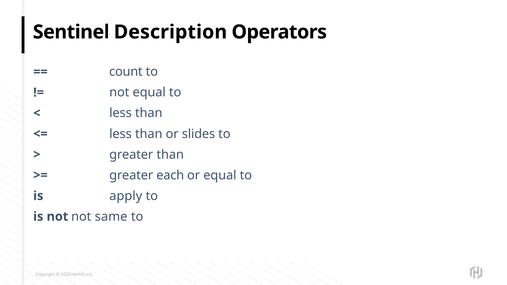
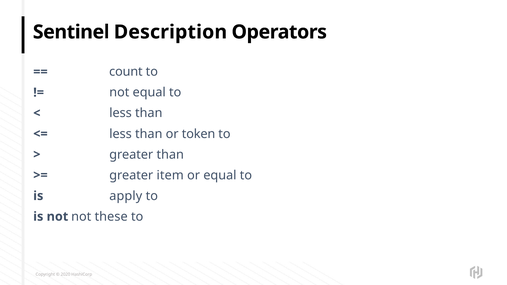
slides: slides -> token
each: each -> item
same: same -> these
